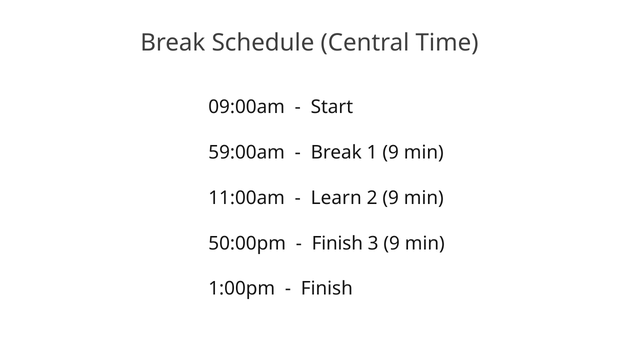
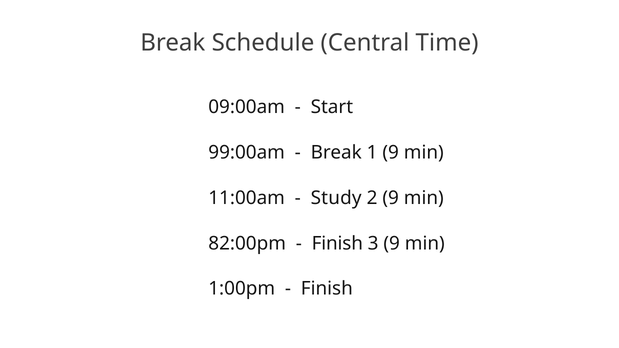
59:00am: 59:00am -> 99:00am
Learn: Learn -> Study
50:00pm: 50:00pm -> 82:00pm
